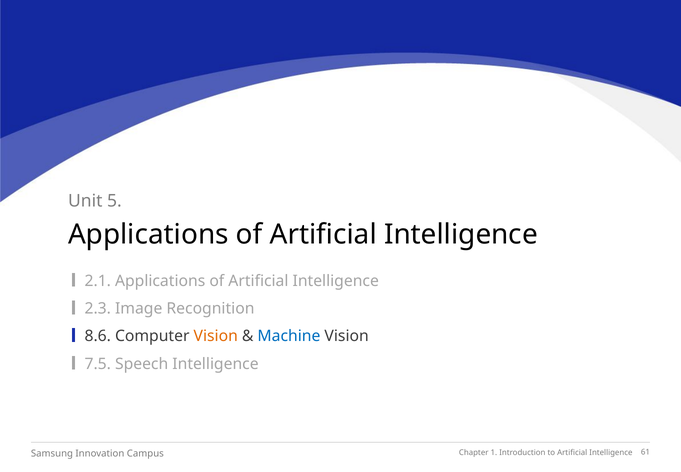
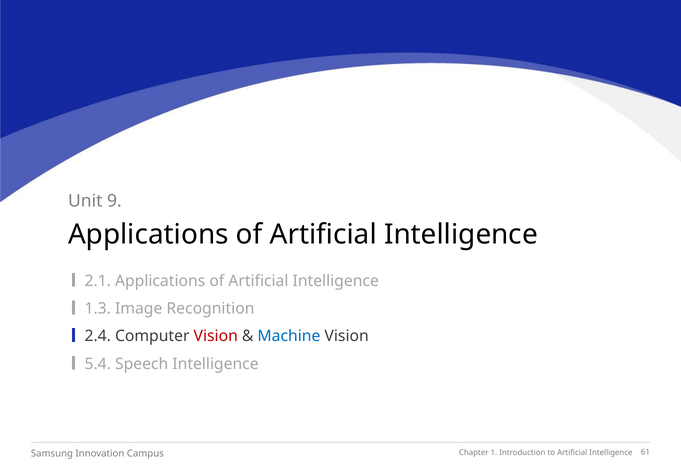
5: 5 -> 9
2.3: 2.3 -> 1.3
8.6: 8.6 -> 2.4
Vision at (216, 336) colour: orange -> red
7.5: 7.5 -> 5.4
